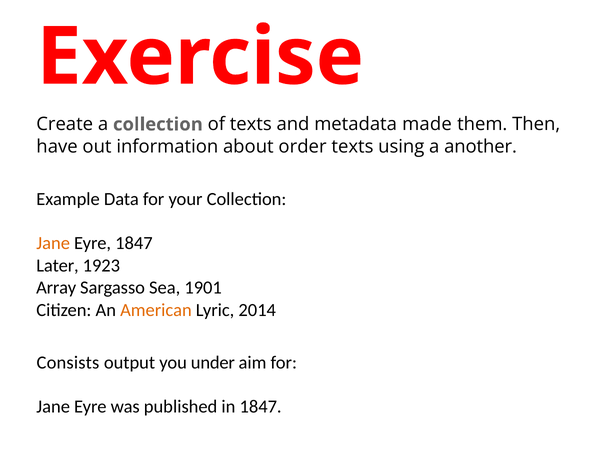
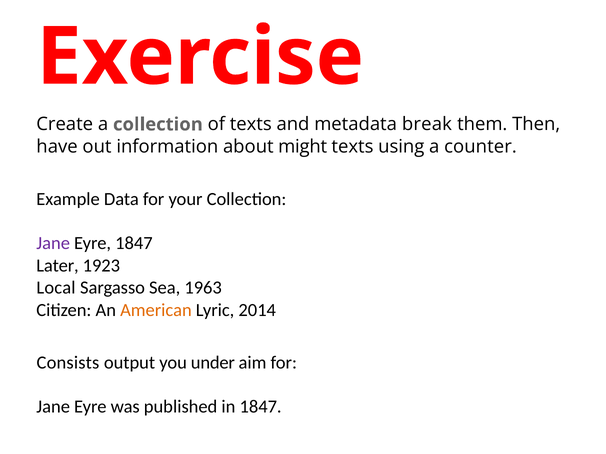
made: made -> break
order: order -> might
another: another -> counter
Jane at (53, 244) colour: orange -> purple
Array: Array -> Local
1901: 1901 -> 1963
